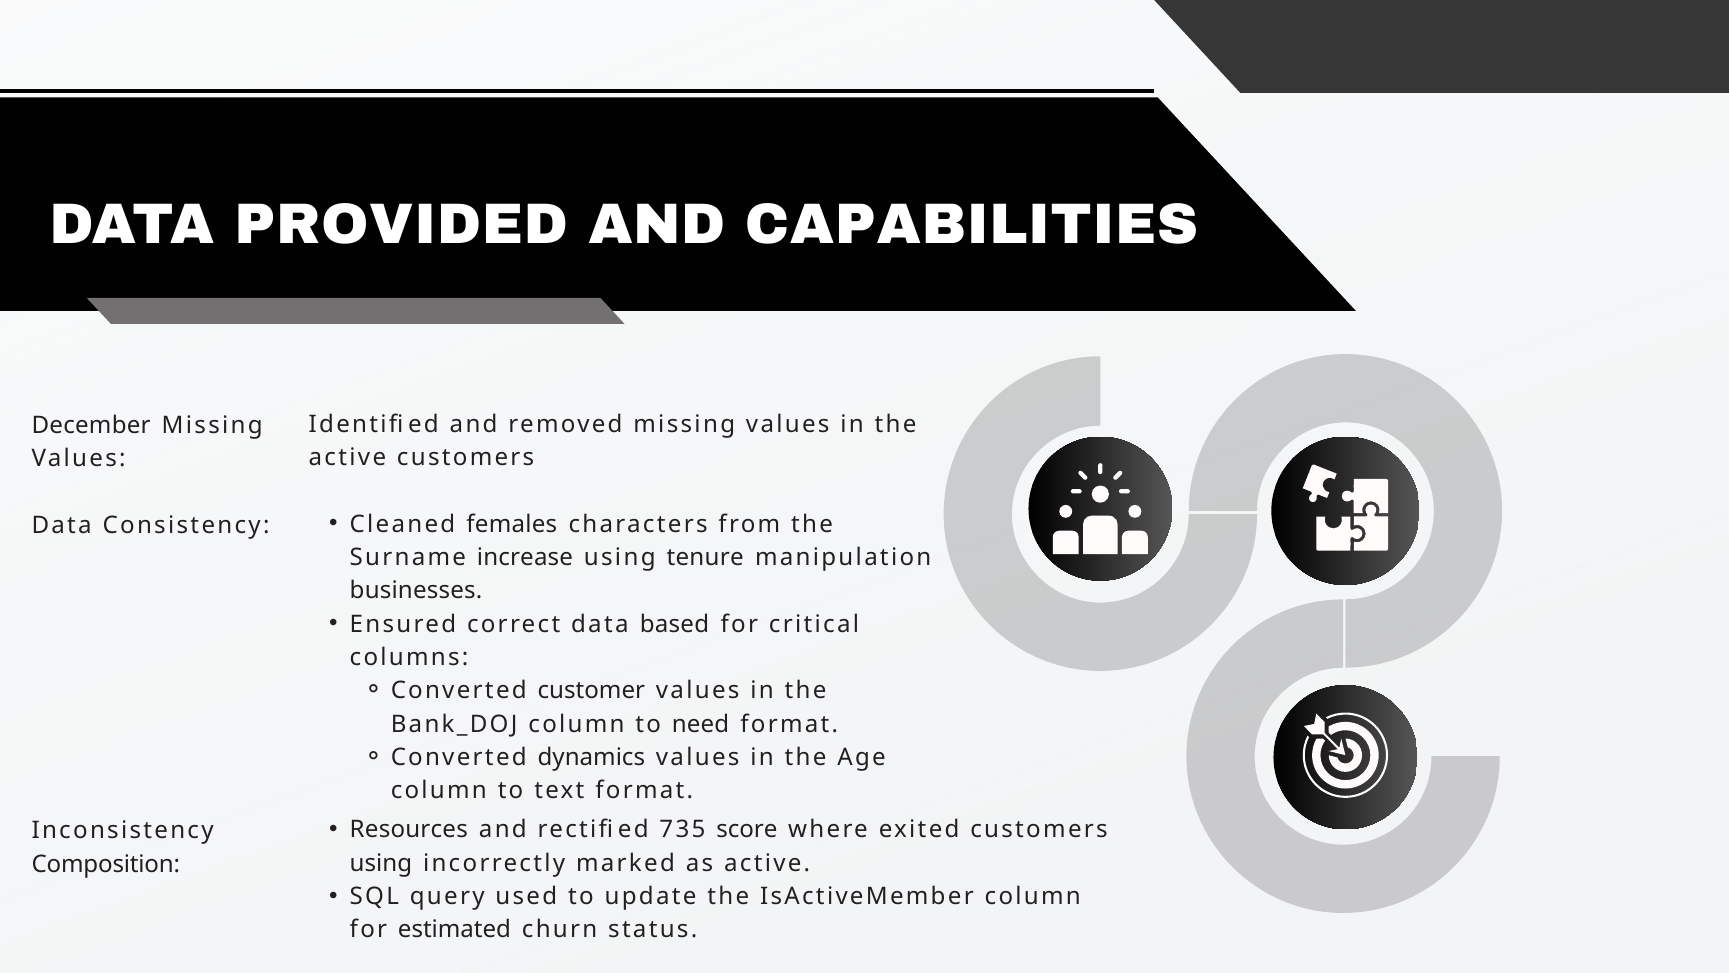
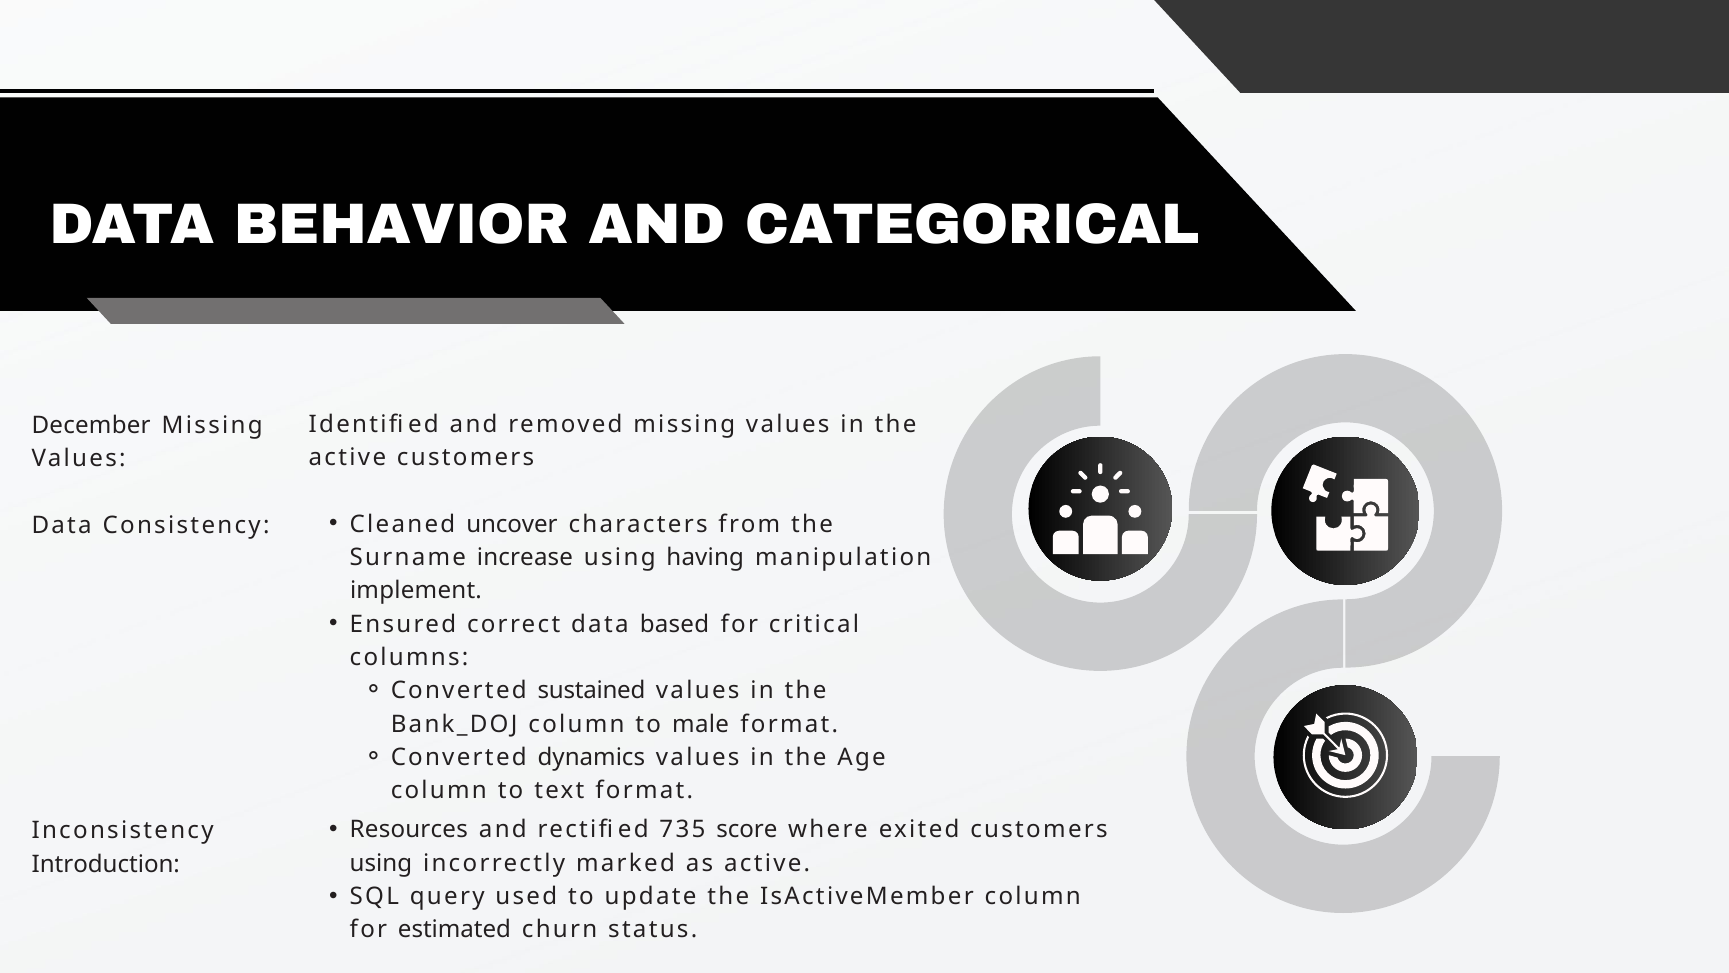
PROVIDED: PROVIDED -> BEHAVIOR
CAPABILITIES: CAPABILITIES -> CATEGORICAL
females: females -> uncover
tenure: tenure -> having
businesses: businesses -> implement
customer: customer -> sustained
need: need -> male
Composition: Composition -> Introduction
